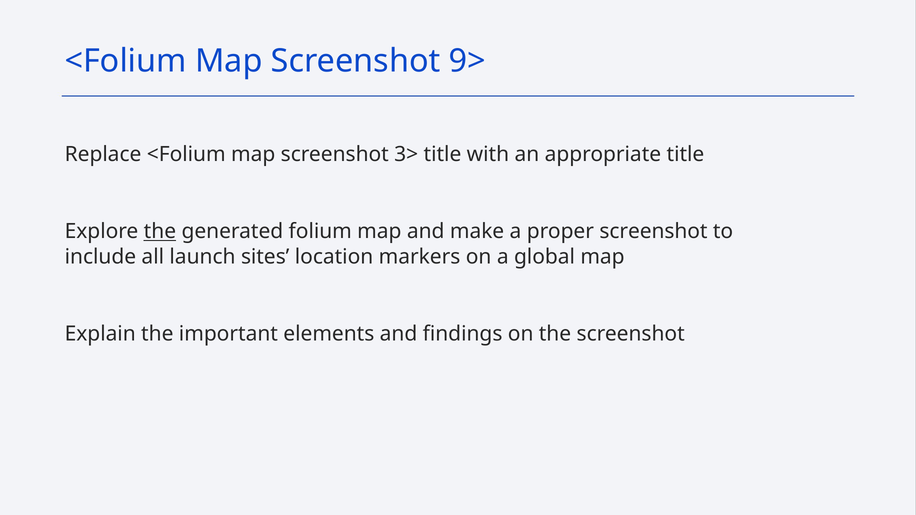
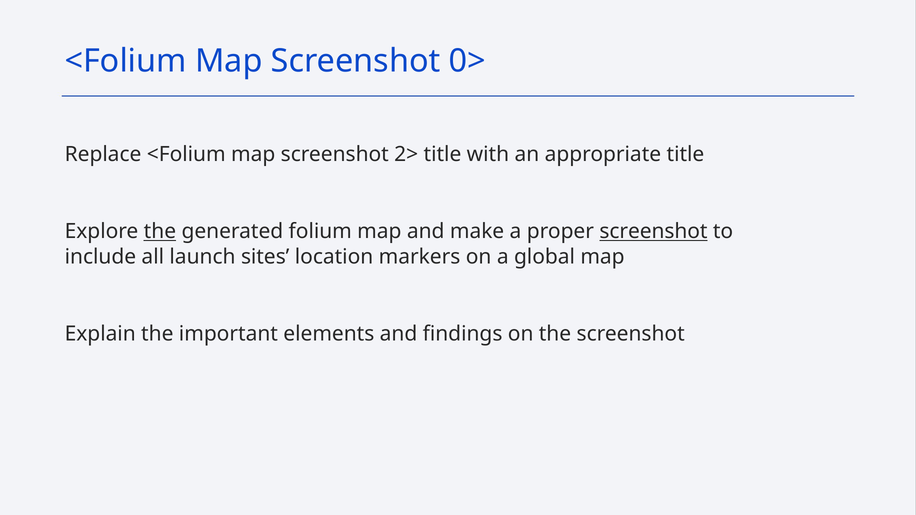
9>: 9> -> 0>
3>: 3> -> 2>
screenshot at (653, 232) underline: none -> present
